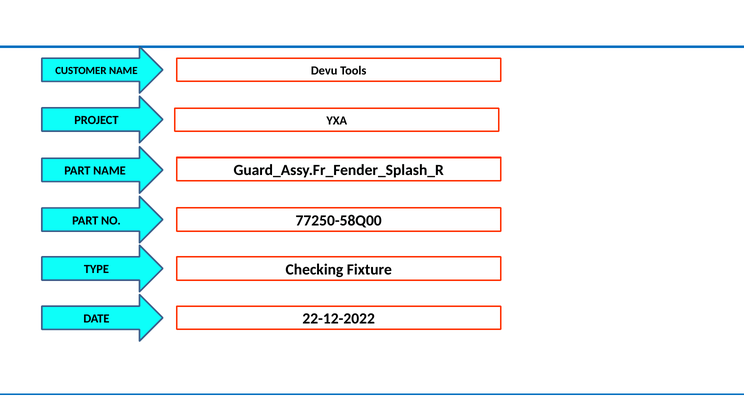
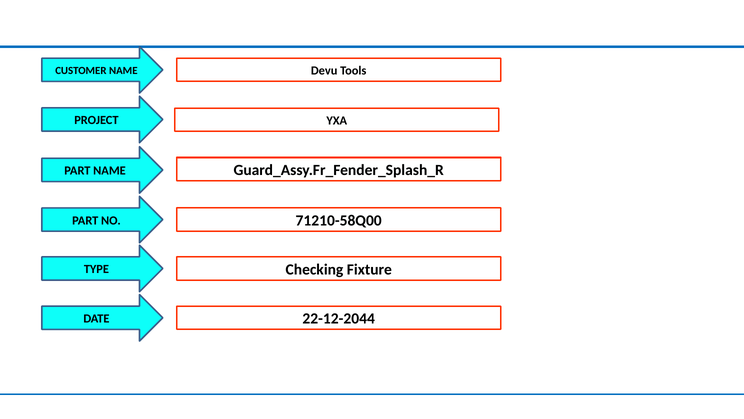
77250-58Q00: 77250-58Q00 -> 71210-58Q00
22-12-2022: 22-12-2022 -> 22-12-2044
